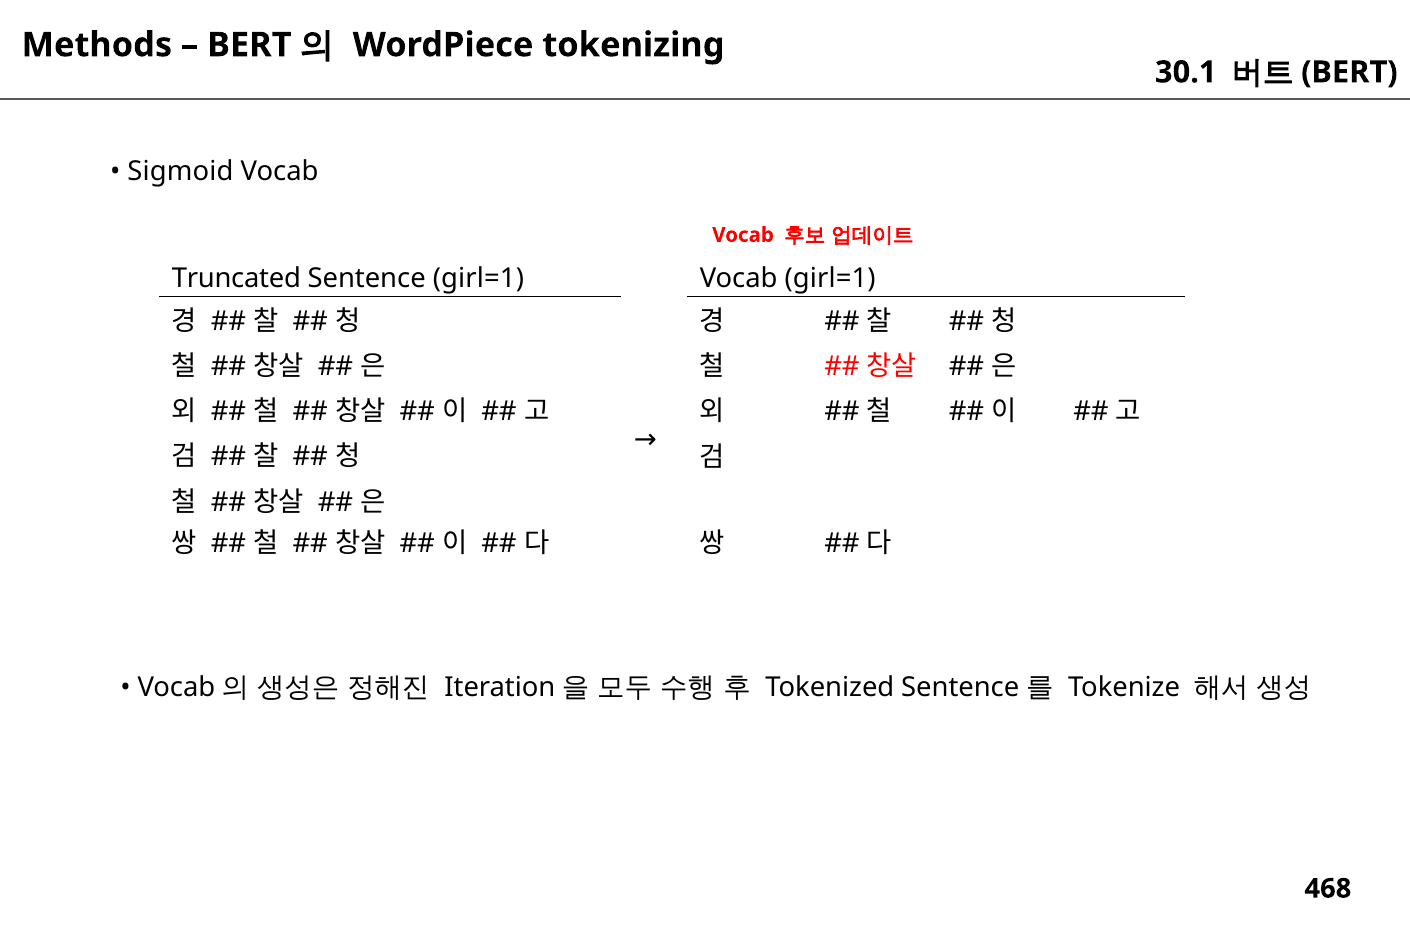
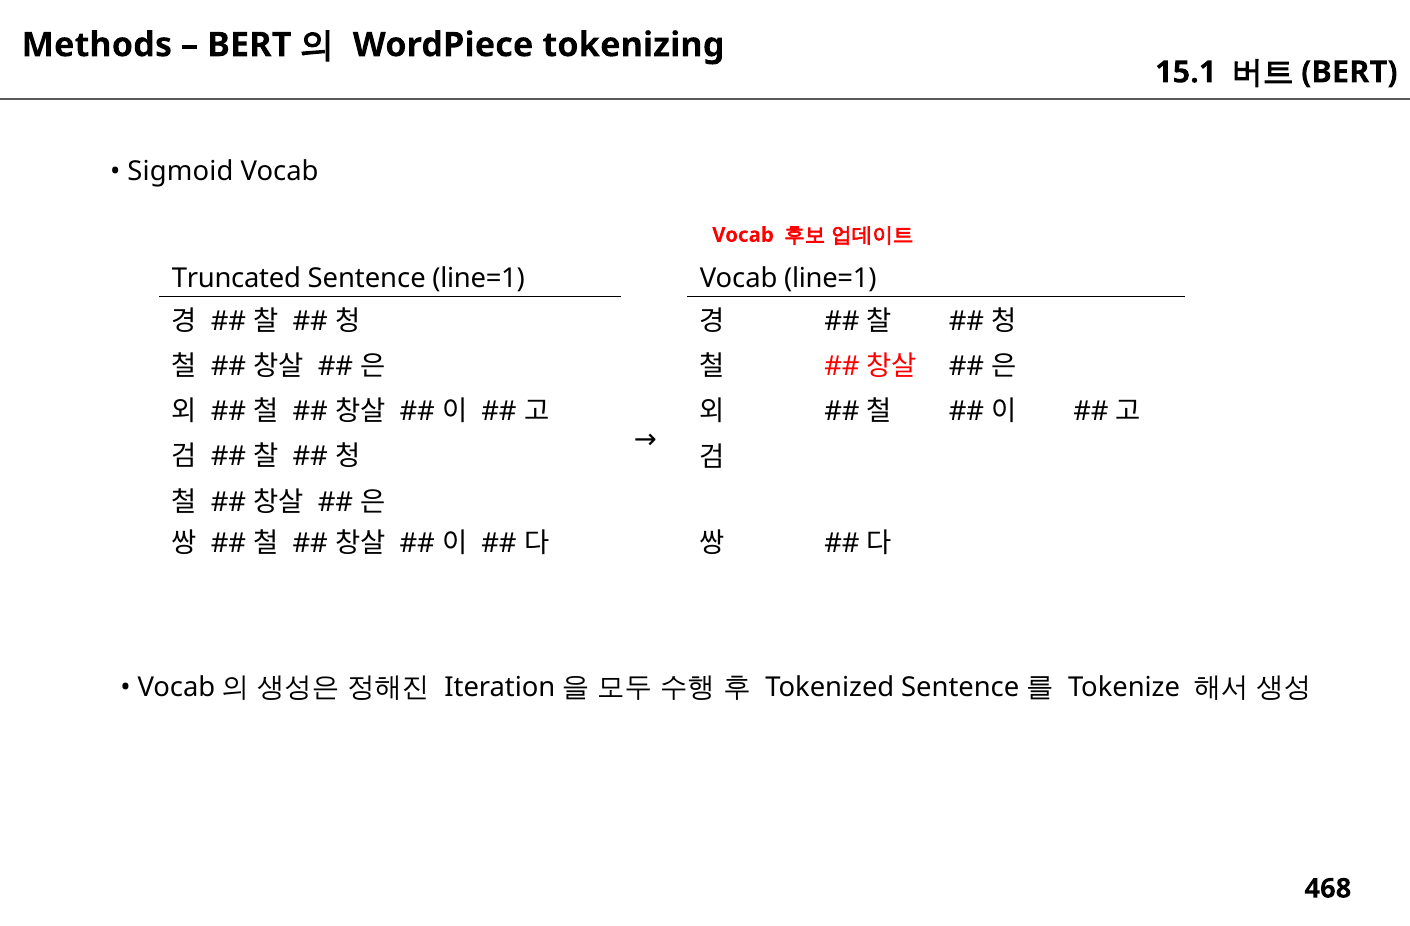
30.1: 30.1 -> 15.1
Sentence girl=1: girl=1 -> line=1
Vocab girl=1: girl=1 -> line=1
